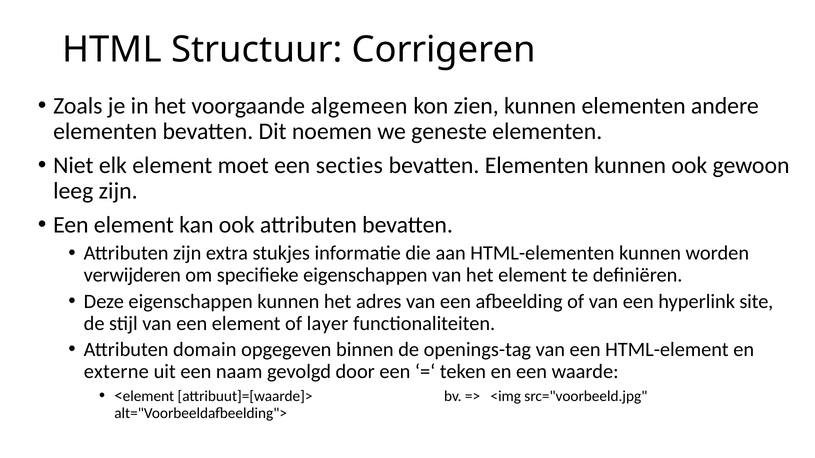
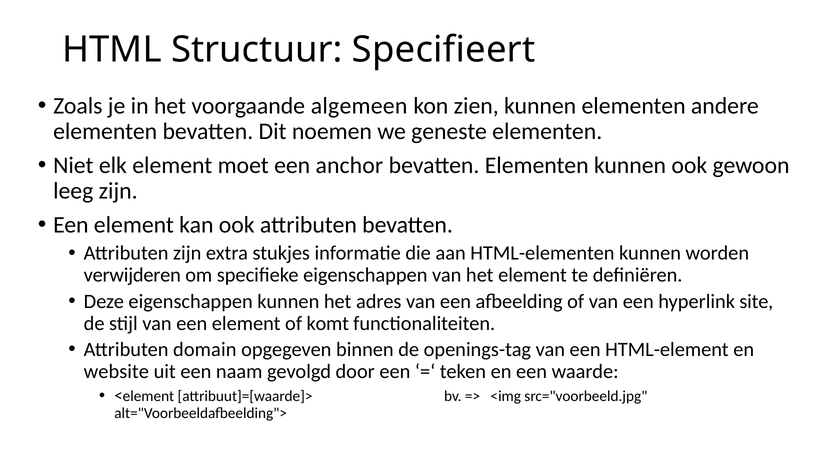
Corrigeren: Corrigeren -> Specifieert
secties: secties -> anchor
layer: layer -> komt
externe: externe -> website
